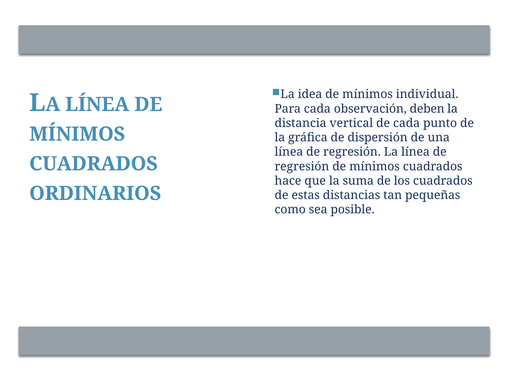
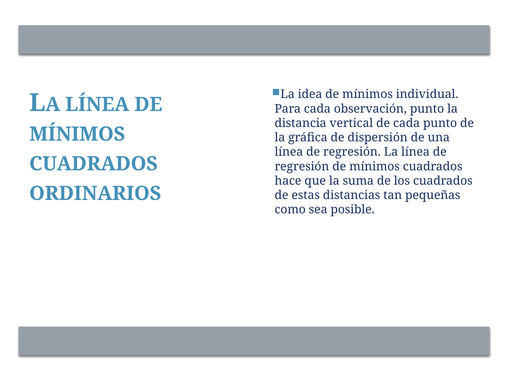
observación deben: deben -> punto
